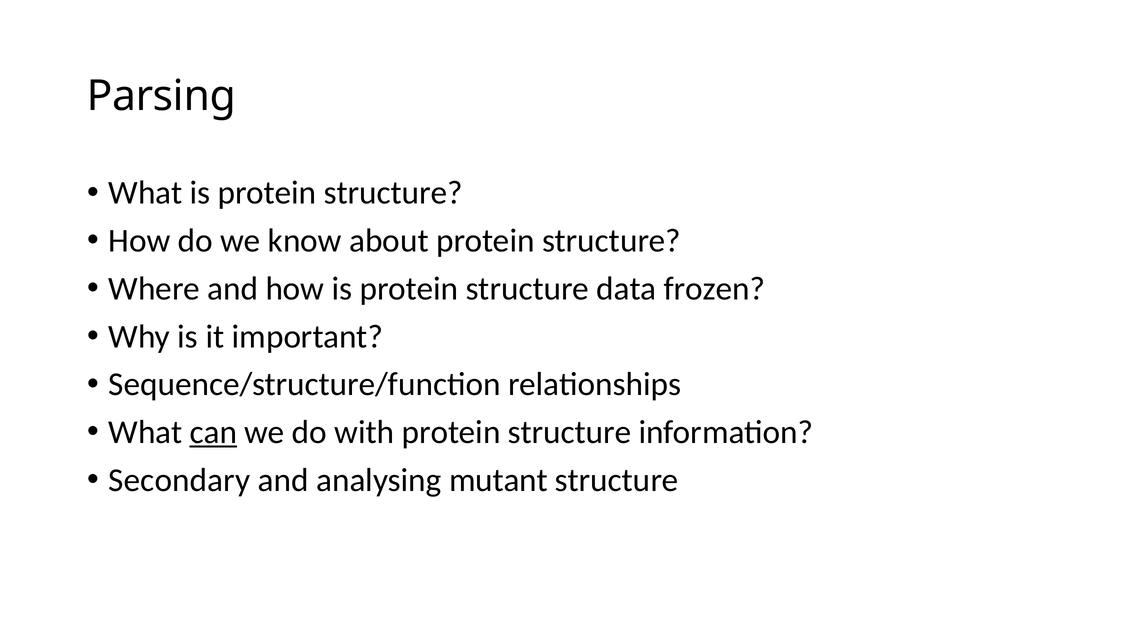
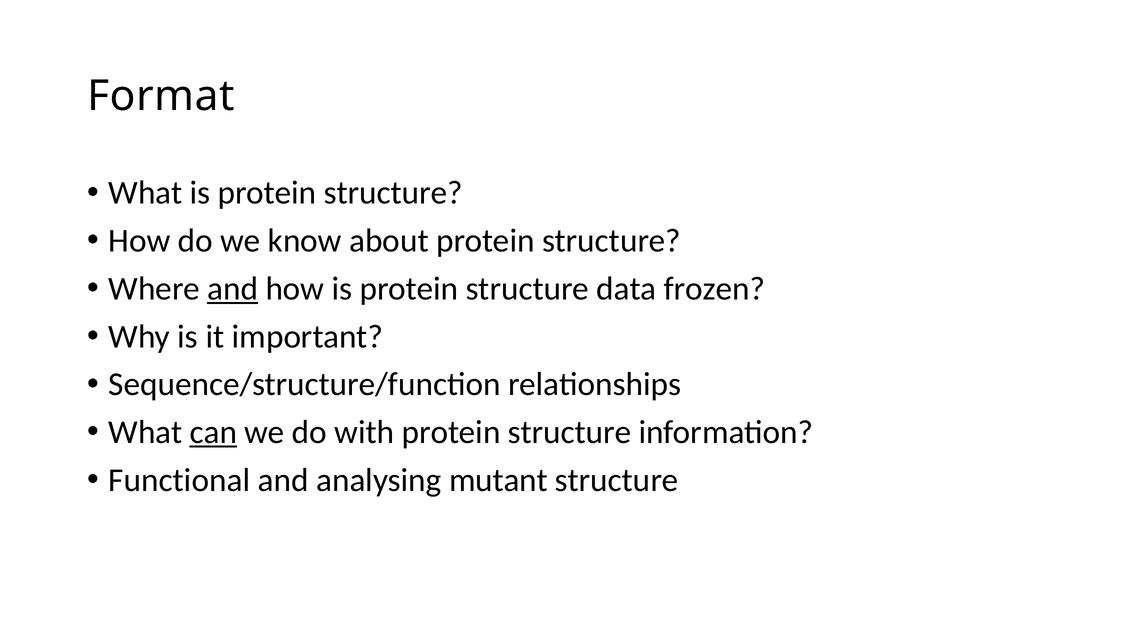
Parsing: Parsing -> Format
and at (233, 289) underline: none -> present
Secondary: Secondary -> Functional
